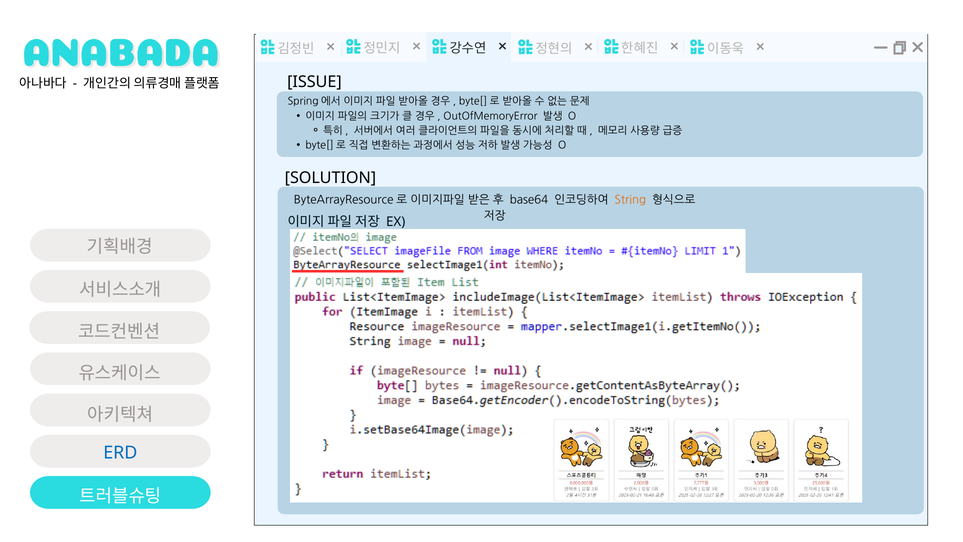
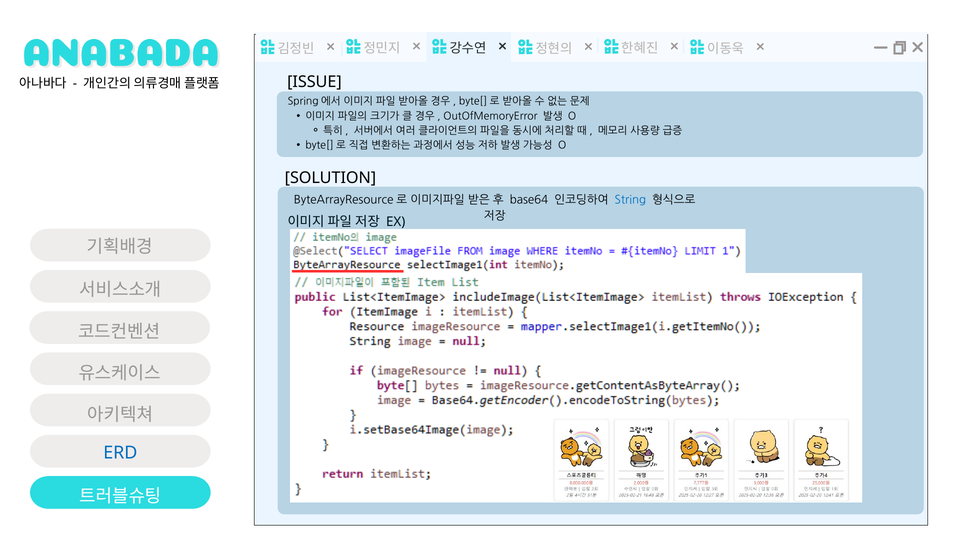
String colour: orange -> blue
